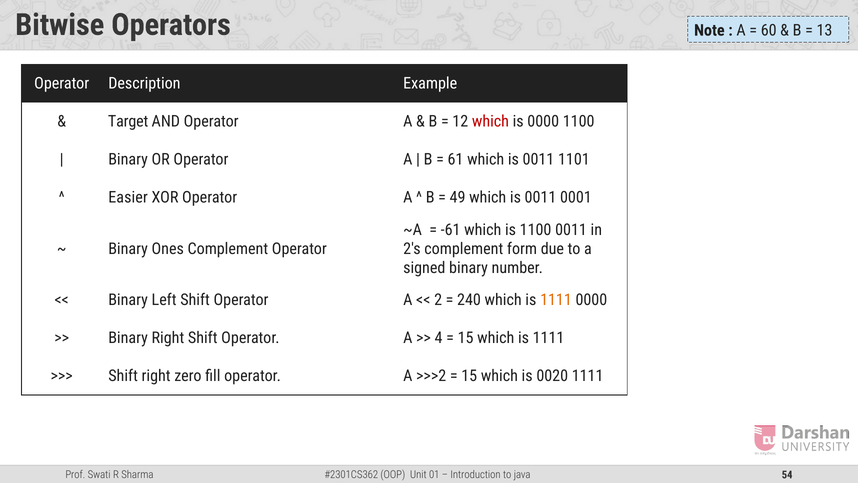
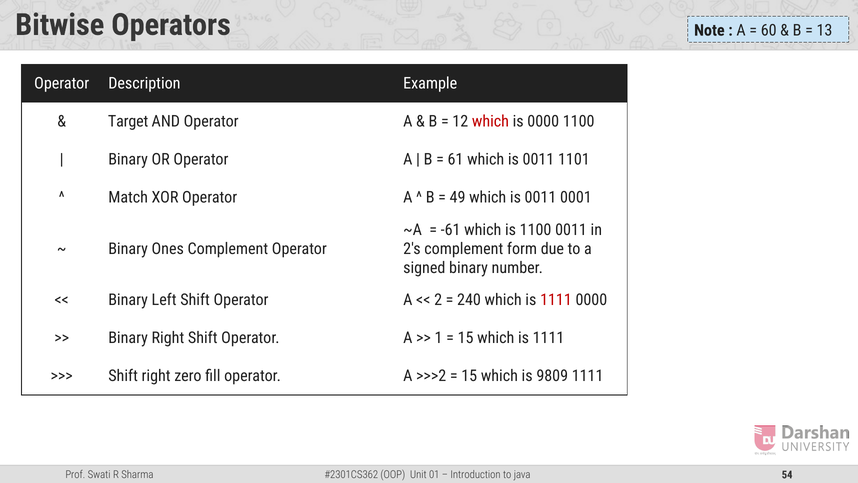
Easier: Easier -> Match
1111 at (556, 300) colour: orange -> red
4: 4 -> 1
0020: 0020 -> 9809
